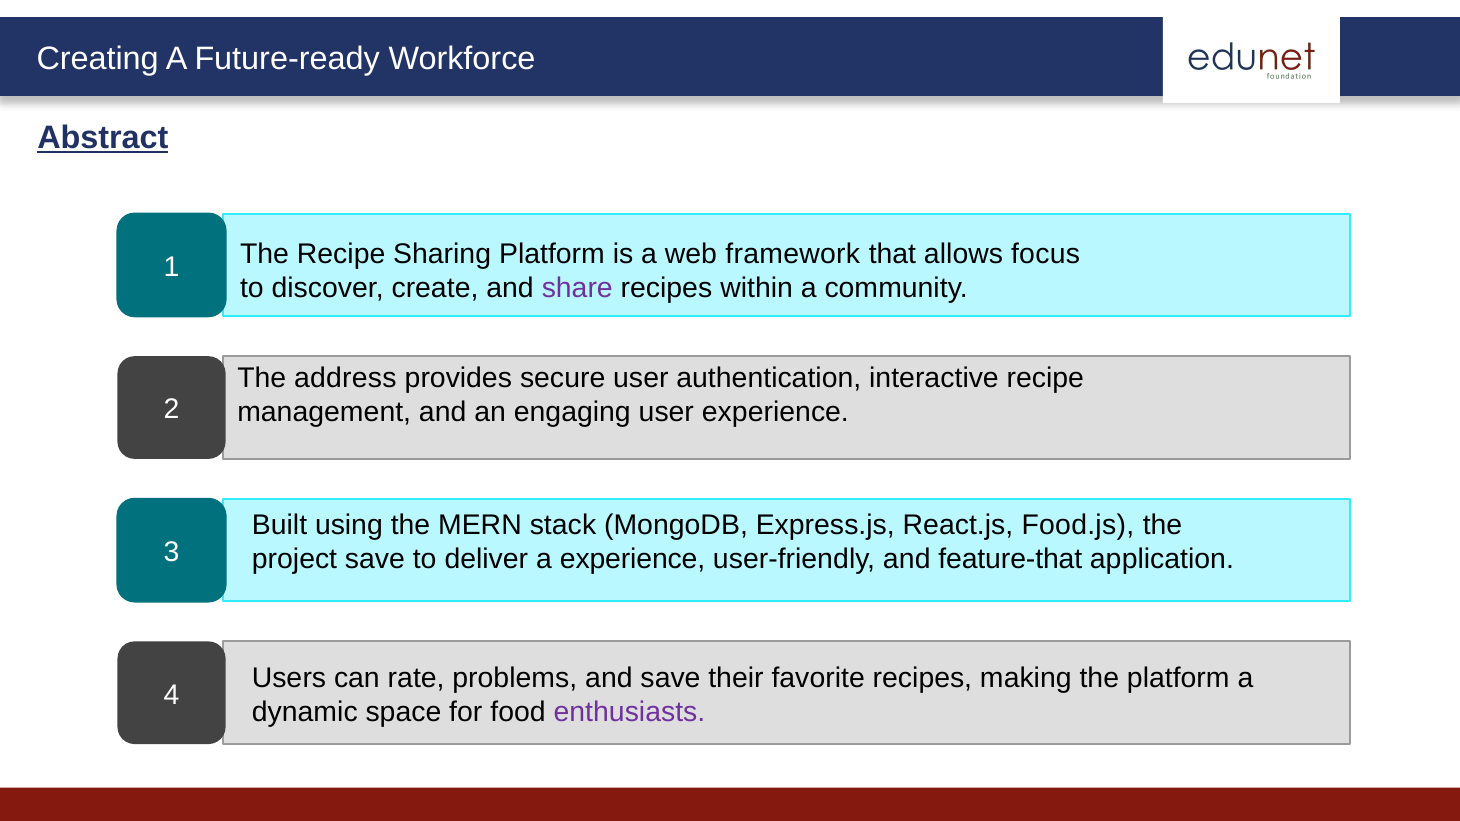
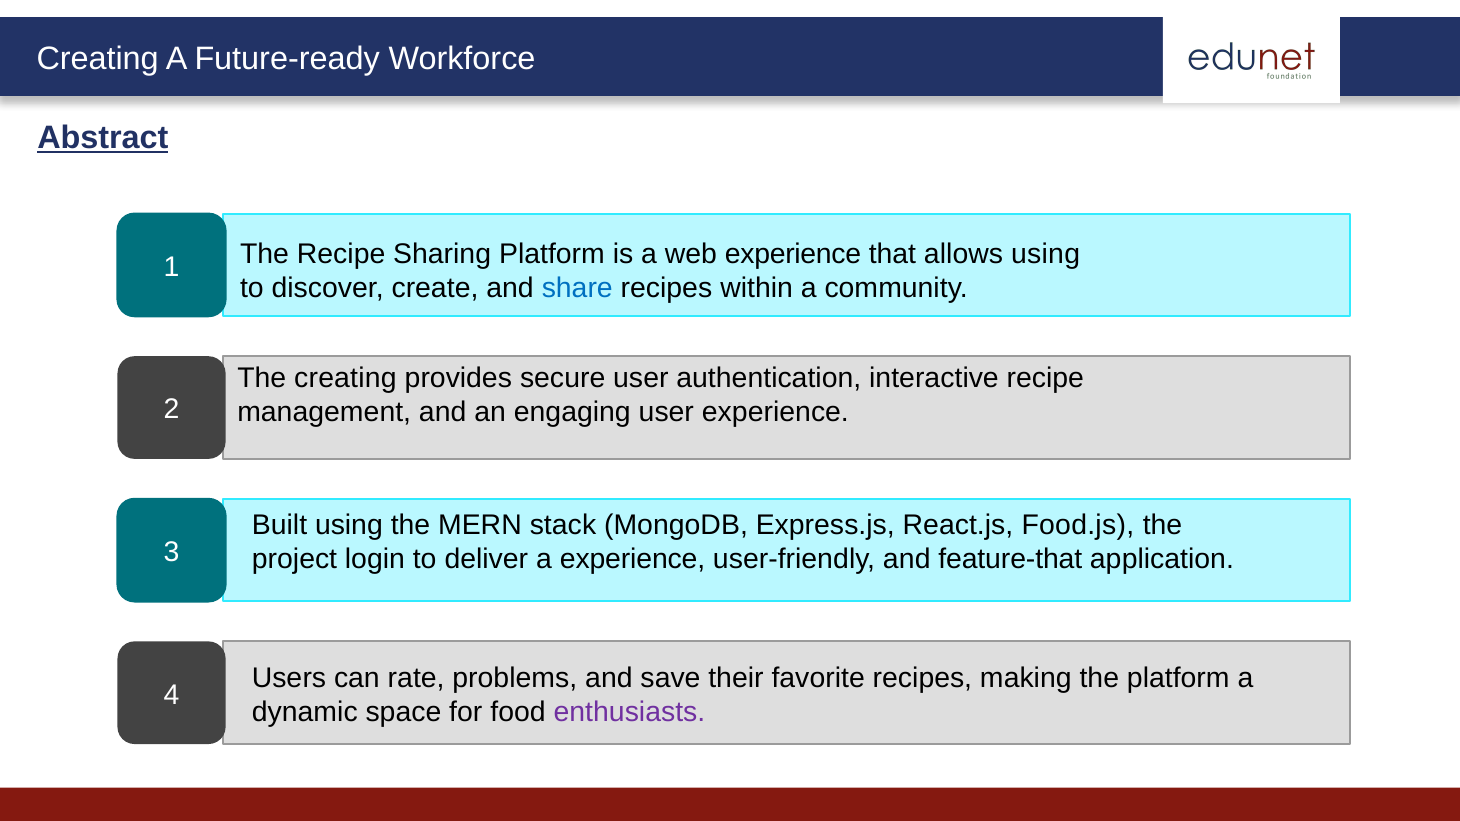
web framework: framework -> experience
allows focus: focus -> using
share colour: purple -> blue
The address: address -> creating
project save: save -> login
